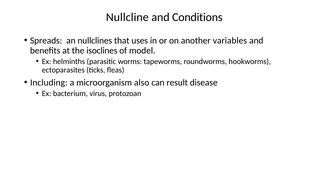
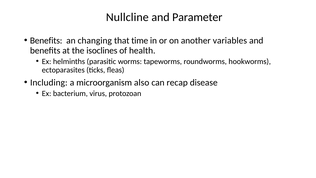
Conditions: Conditions -> Parameter
Spreads at (46, 40): Spreads -> Benefits
nullclines: nullclines -> changing
uses: uses -> time
model: model -> health
result: result -> recap
